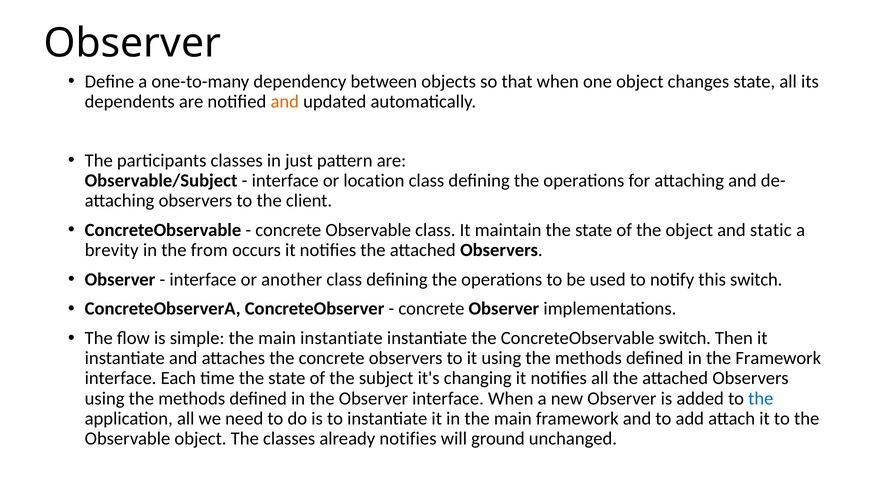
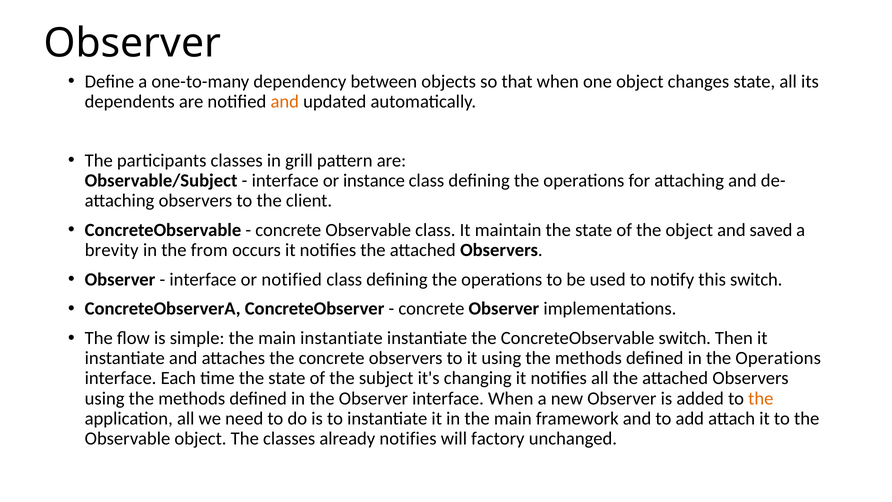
just: just -> grill
location: location -> instance
static: static -> saved
or another: another -> notified
in the Framework: Framework -> Operations
the at (761, 398) colour: blue -> orange
ground: ground -> factory
